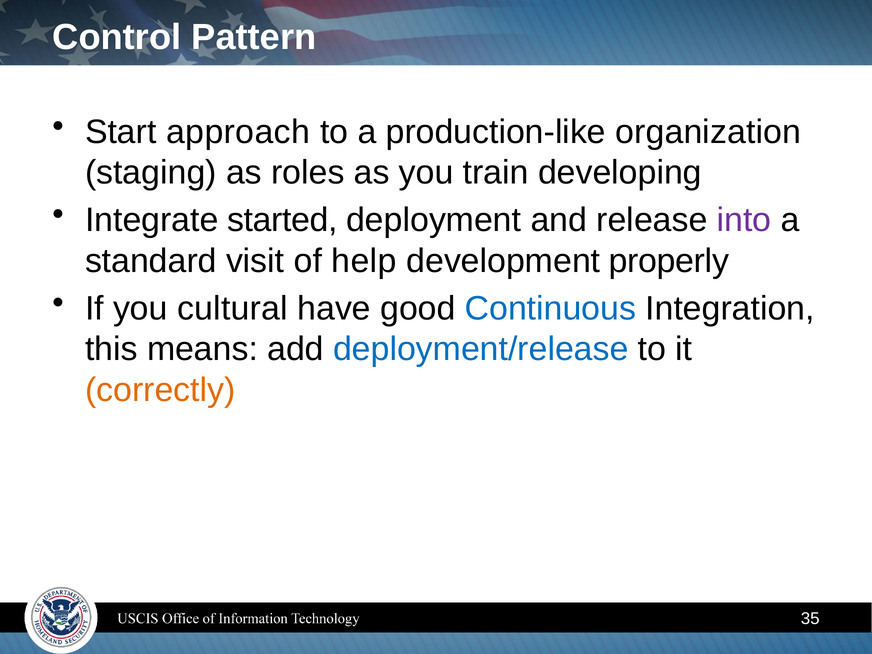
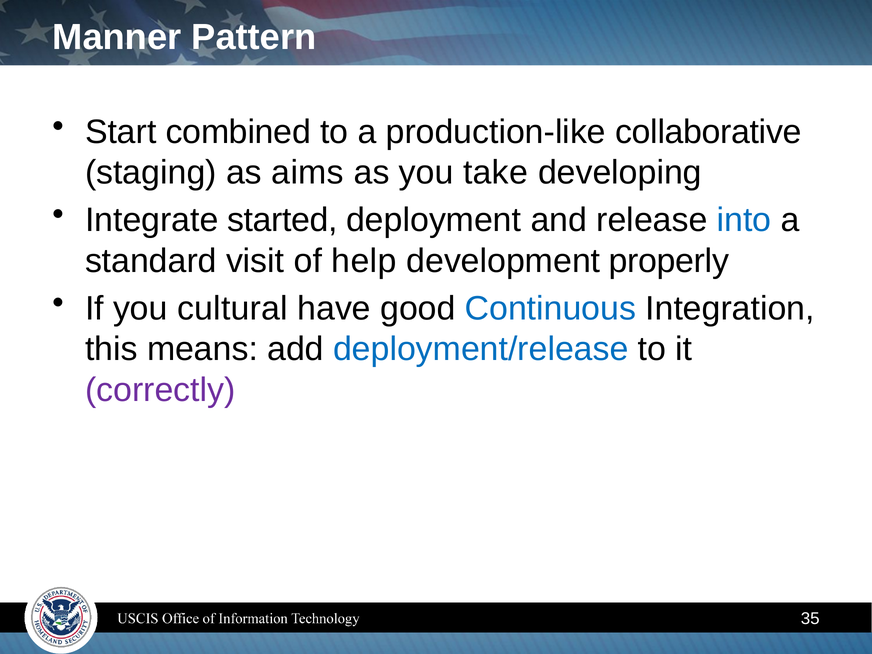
Control: Control -> Manner
approach: approach -> combined
organization: organization -> collaborative
roles: roles -> aims
train: train -> take
into colour: purple -> blue
correctly colour: orange -> purple
